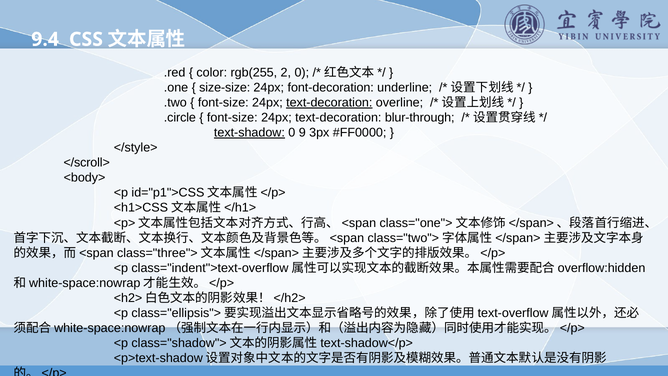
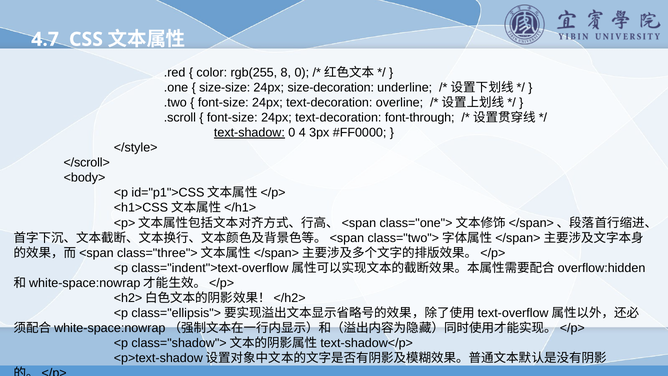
9.4: 9.4 -> 4.7
2: 2 -> 8
font-decoration: font-decoration -> size-decoration
text-decoration at (329, 102) underline: present -> none
.circle: .circle -> .scroll
blur-through: blur-through -> font-through
9: 9 -> 4
